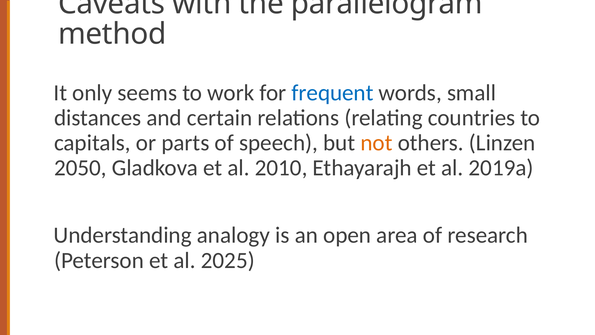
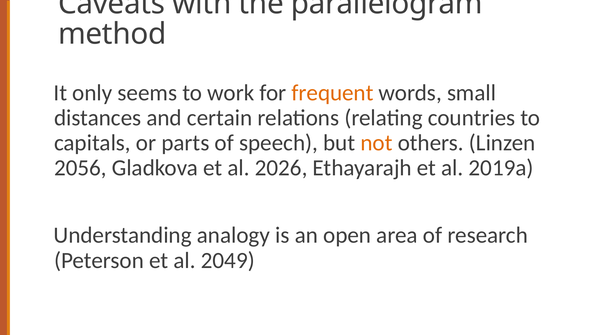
frequent colour: blue -> orange
2050: 2050 -> 2056
2010: 2010 -> 2026
2025: 2025 -> 2049
